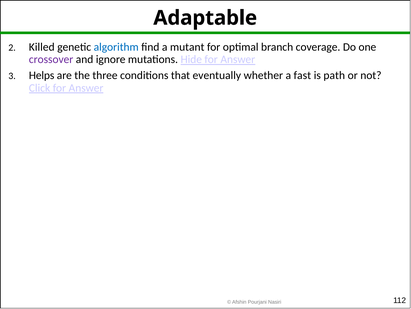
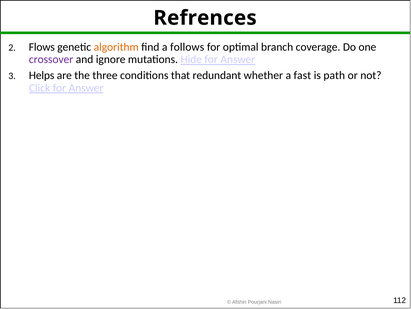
Adaptable: Adaptable -> Refrences
Killed: Killed -> Flows
algorithm colour: blue -> orange
mutant: mutant -> follows
eventually: eventually -> redundant
